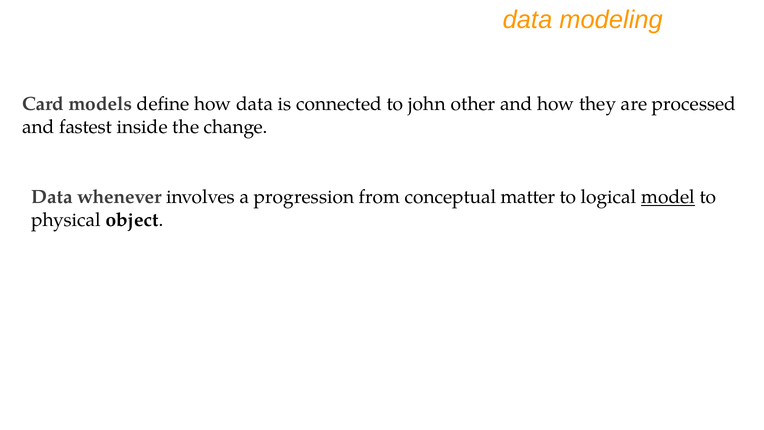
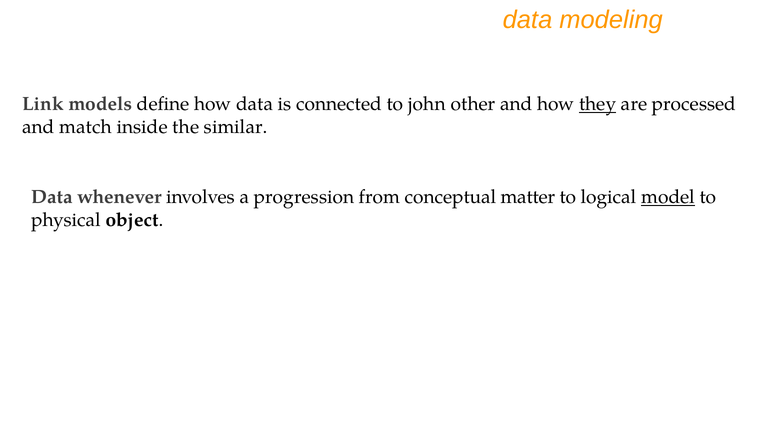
Card: Card -> Link
they underline: none -> present
fastest: fastest -> match
change: change -> similar
